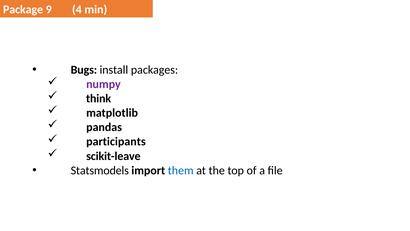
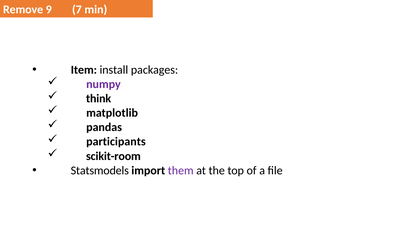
Package: Package -> Remove
4: 4 -> 7
Bugs: Bugs -> Item
scikit-leave: scikit-leave -> scikit-room
them colour: blue -> purple
